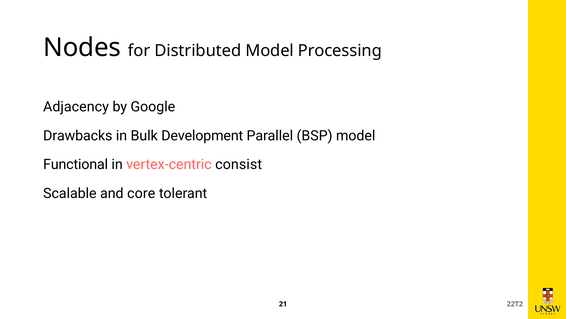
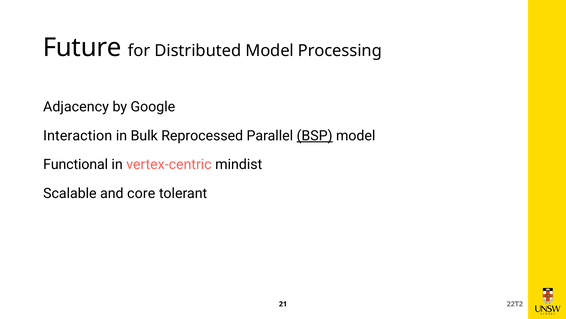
Nodes: Nodes -> Future
Drawbacks: Drawbacks -> Interaction
Development: Development -> Reprocessed
BSP underline: none -> present
consist: consist -> mindist
